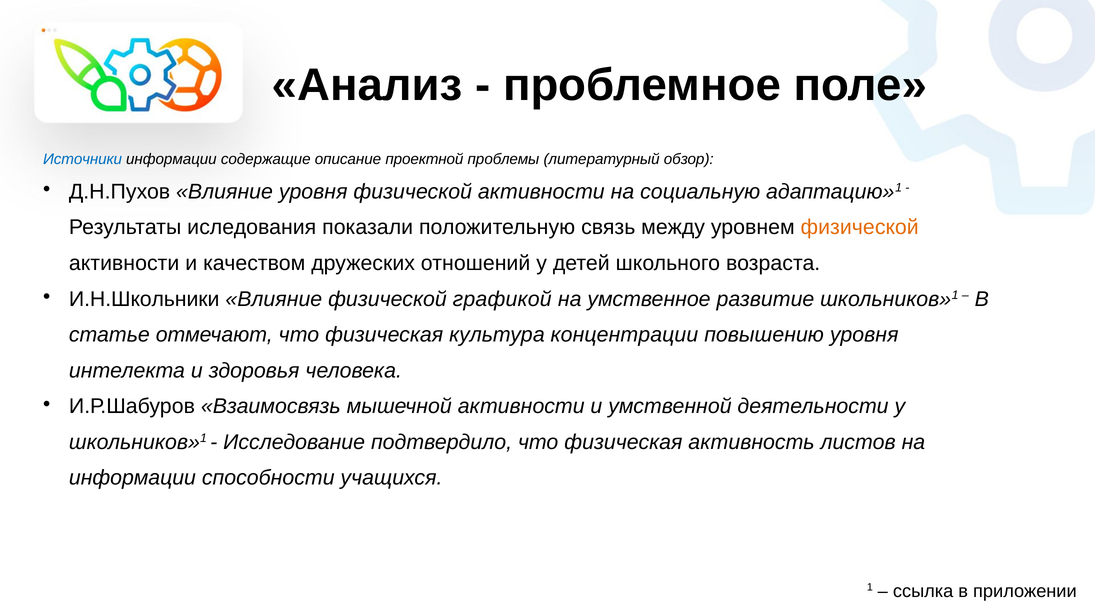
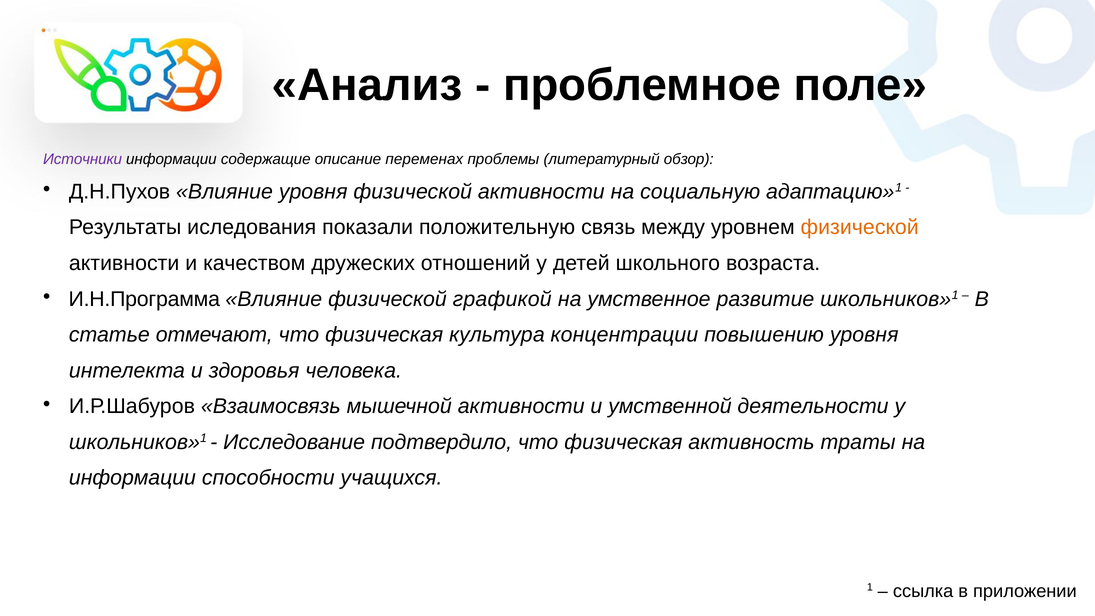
Источники colour: blue -> purple
проектной: проектной -> переменах
И.Н.Школьники: И.Н.Школьники -> И.Н.Программа
листов: листов -> траты
